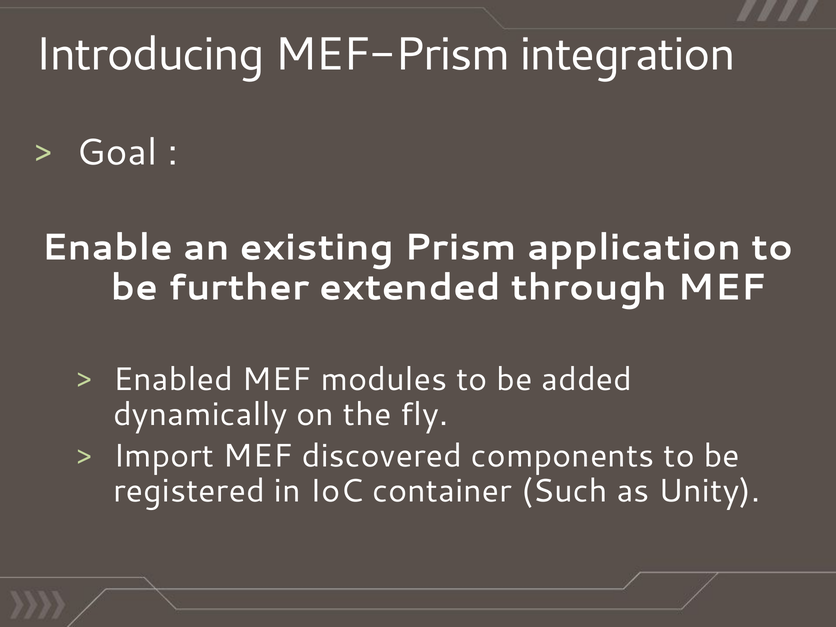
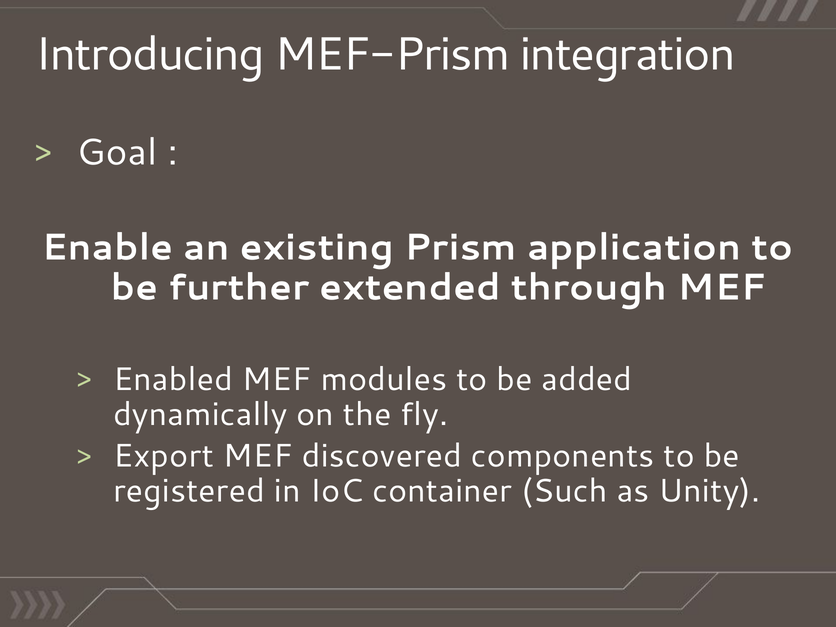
Import: Import -> Export
